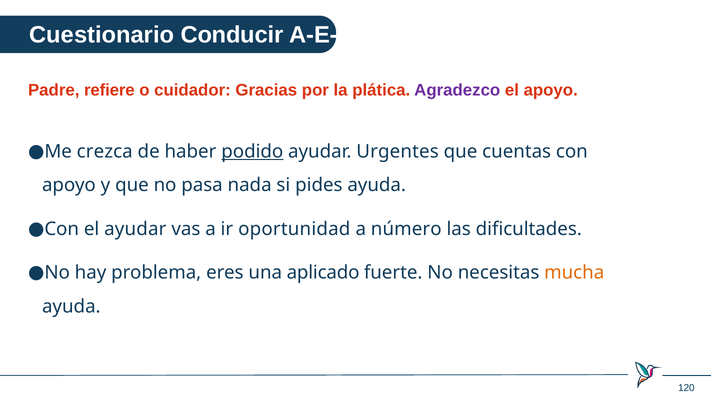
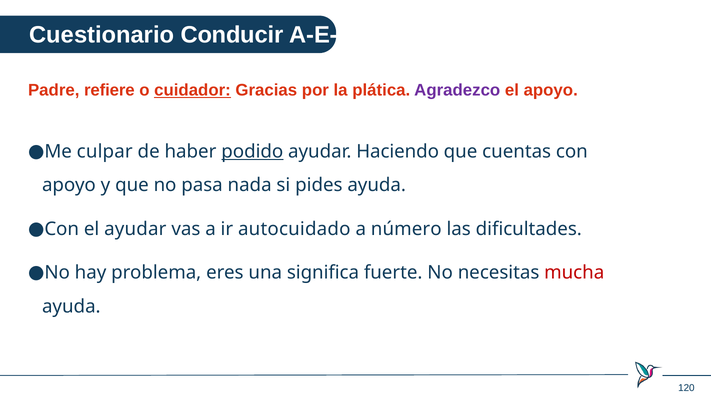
cuidador underline: none -> present
crezca: crezca -> culpar
Urgentes: Urgentes -> Haciendo
oportunidad: oportunidad -> autocuidado
aplicado: aplicado -> significa
mucha colour: orange -> red
